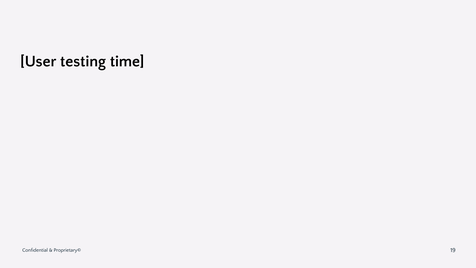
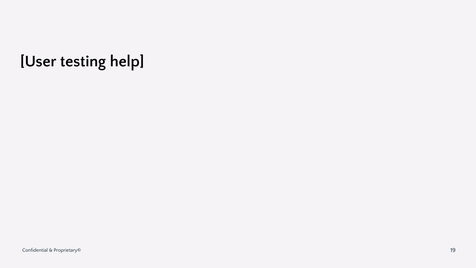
time: time -> help
